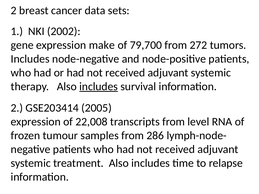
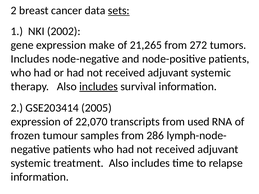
sets underline: none -> present
79,700: 79,700 -> 21,265
22,008: 22,008 -> 22,070
level: level -> used
